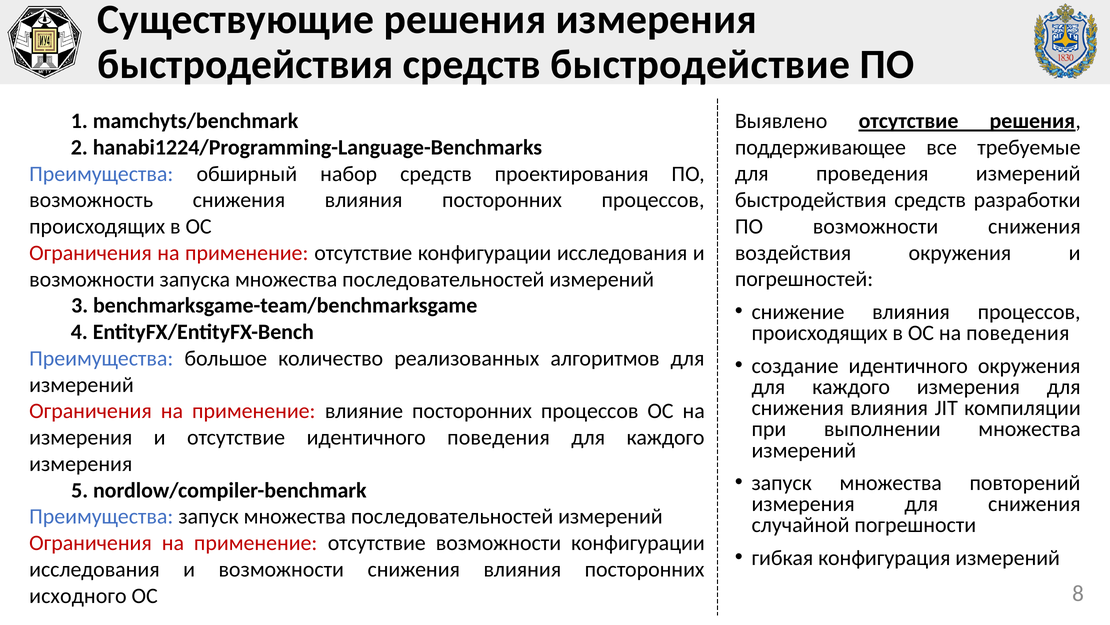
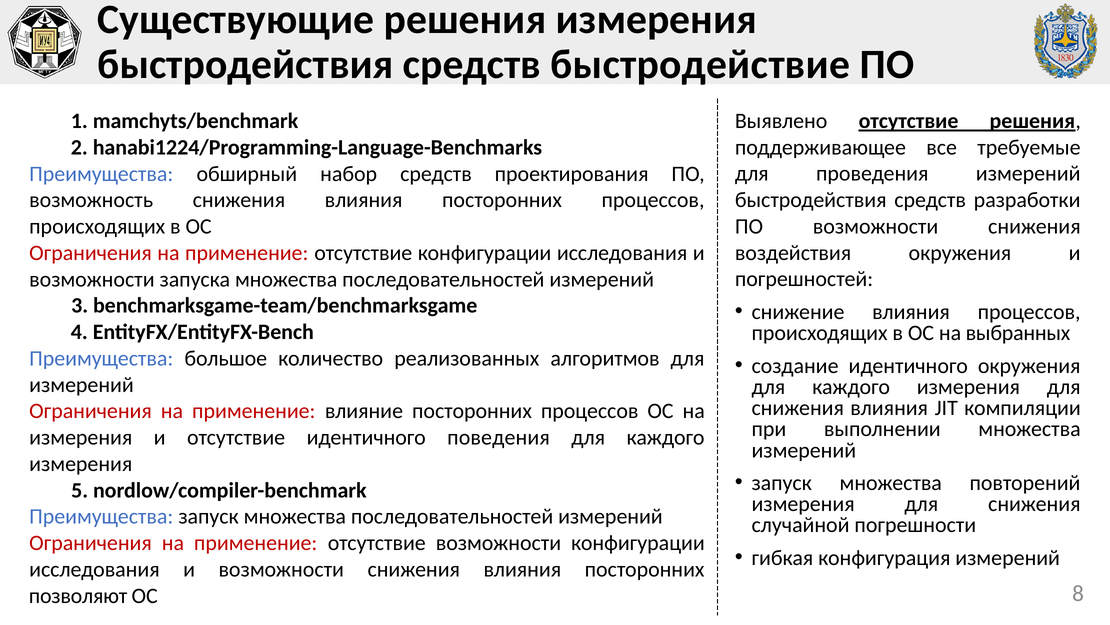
на поведения: поведения -> выбранных
исходного: исходного -> позволяют
